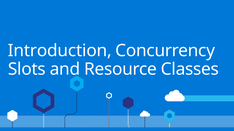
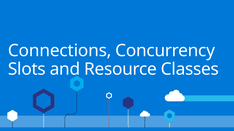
Introduction: Introduction -> Connections
